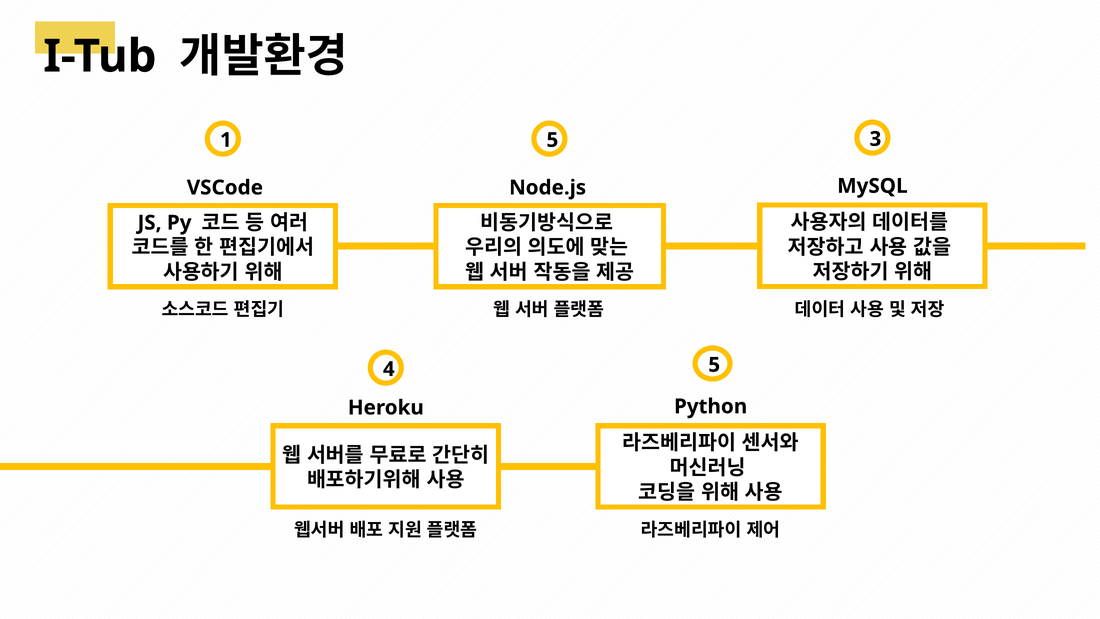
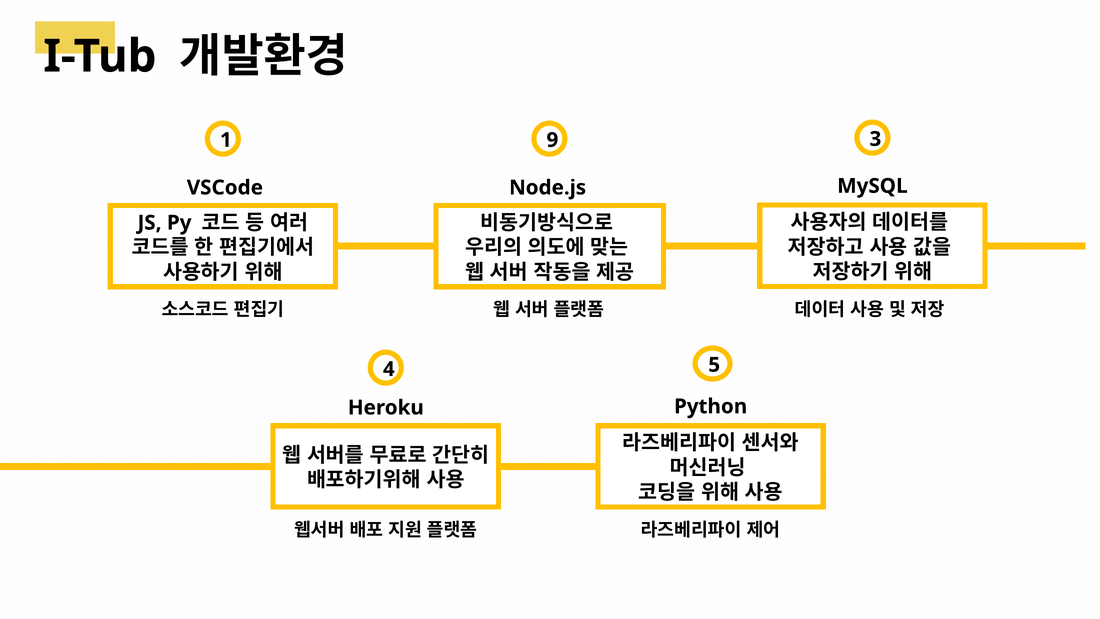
1 5: 5 -> 9
